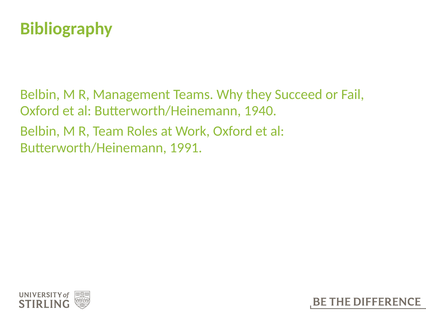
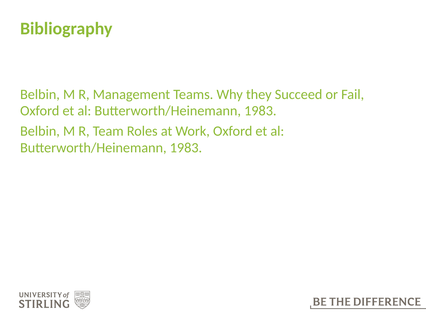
1940 at (260, 111): 1940 -> 1983
1991 at (186, 147): 1991 -> 1983
